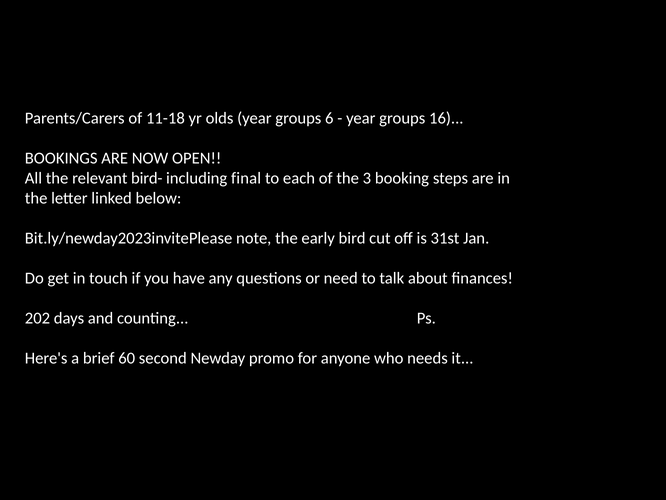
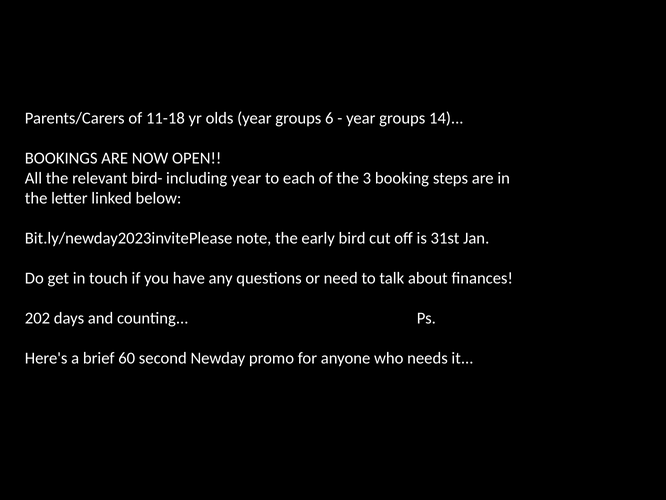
16: 16 -> 14
including final: final -> year
